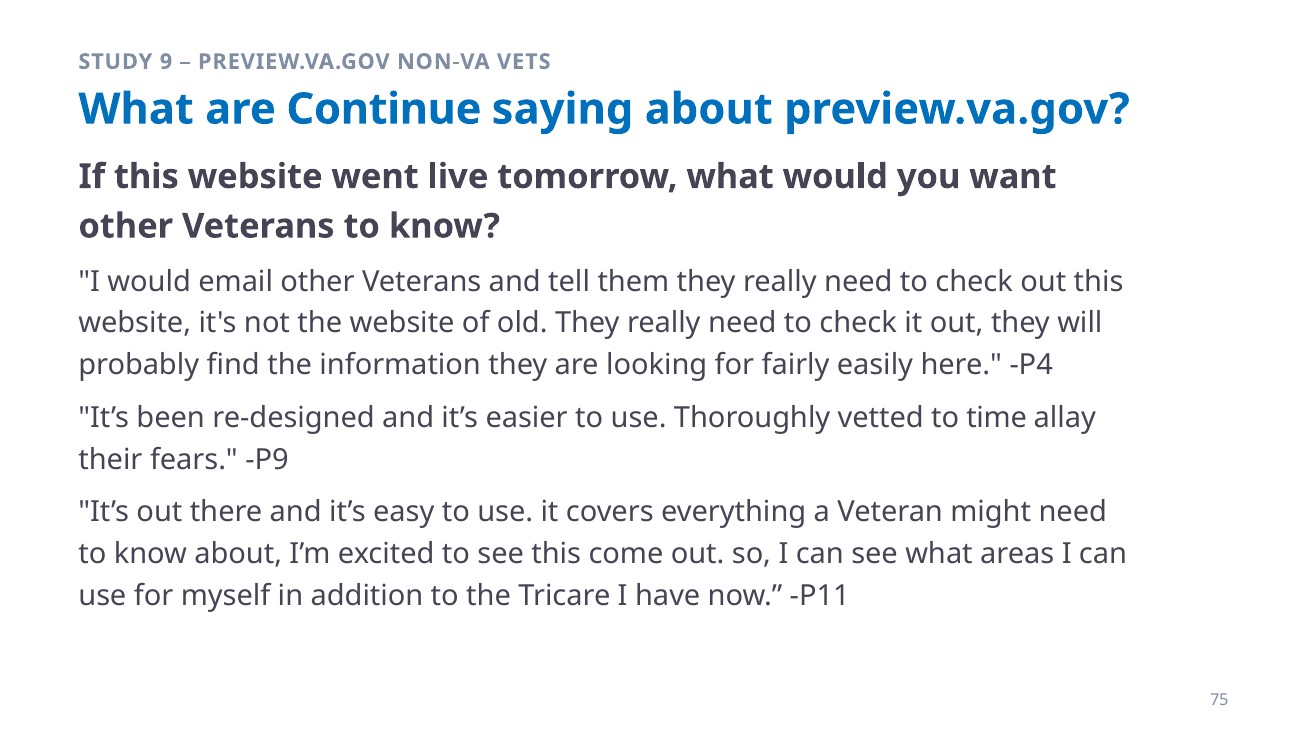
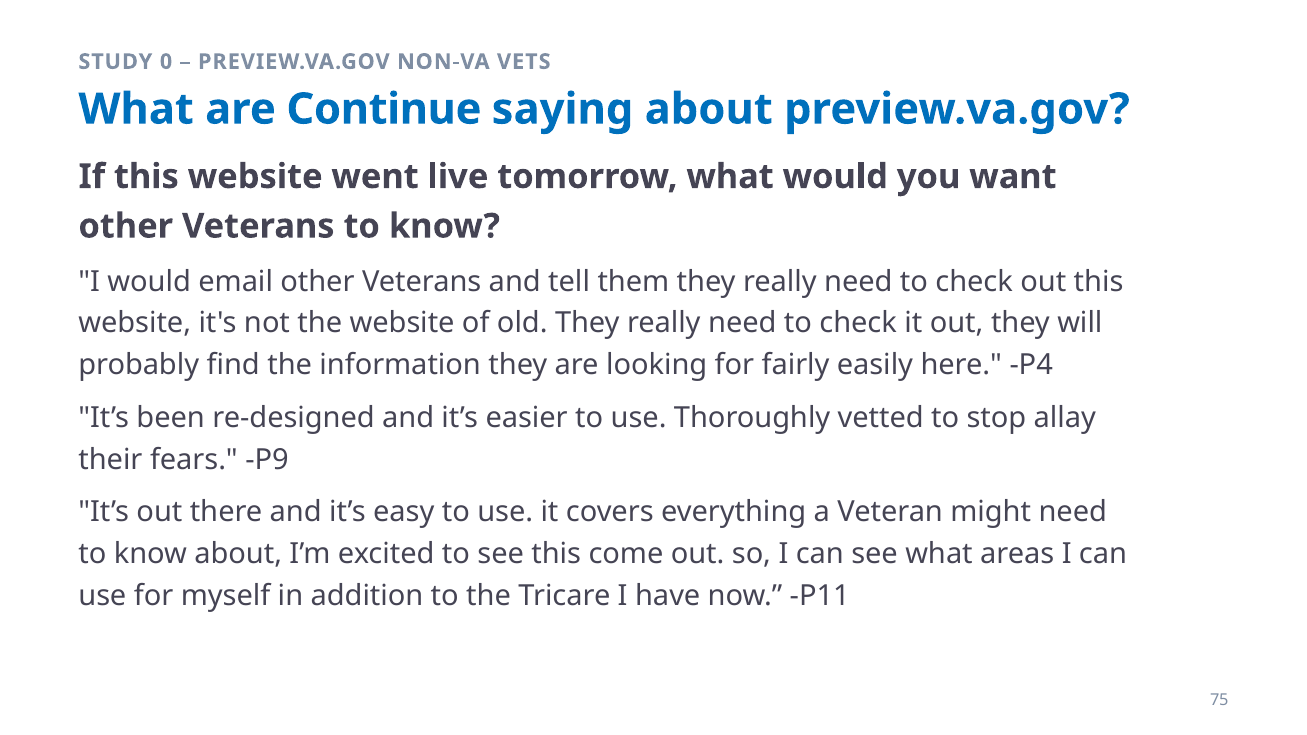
9: 9 -> 0
time: time -> stop
